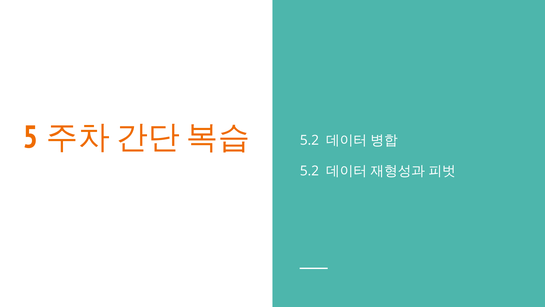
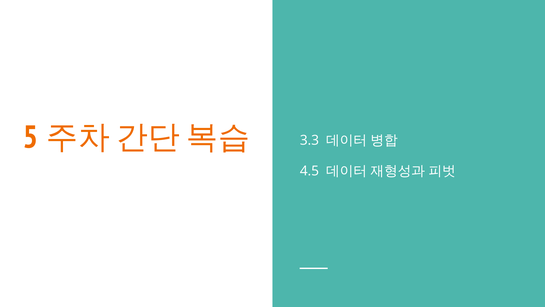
5.2 at (309, 140): 5.2 -> 3.3
5.2 at (309, 171): 5.2 -> 4.5
